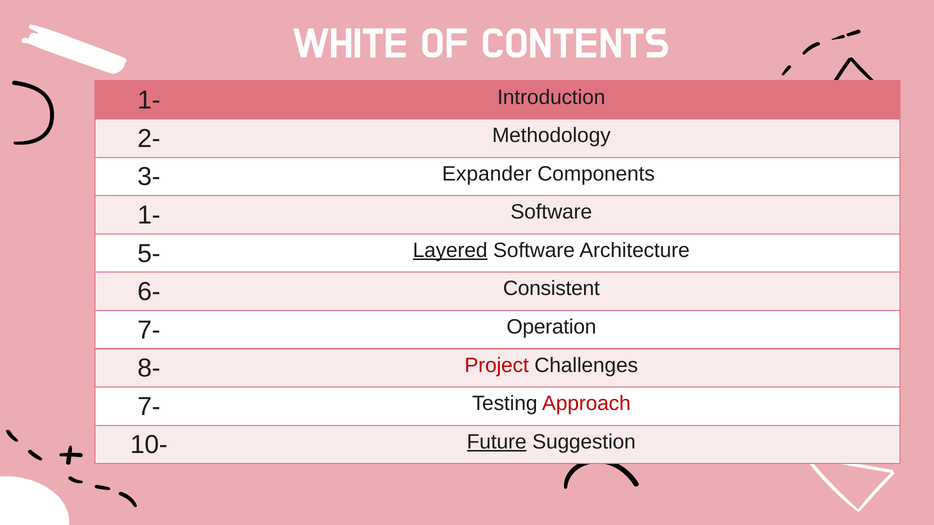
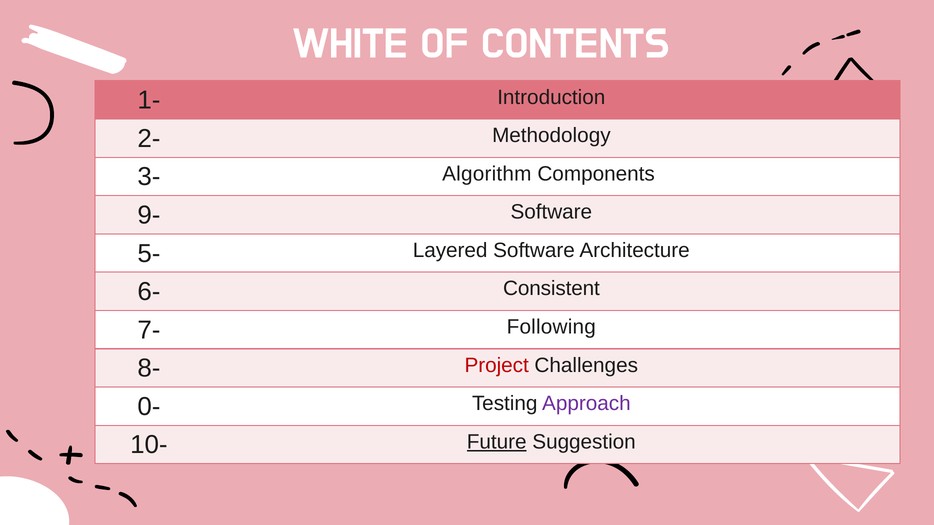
Expander: Expander -> Algorithm
1- at (149, 215): 1- -> 9-
Layered underline: present -> none
Operation: Operation -> Following
7- at (149, 407): 7- -> 0-
Approach colour: red -> purple
